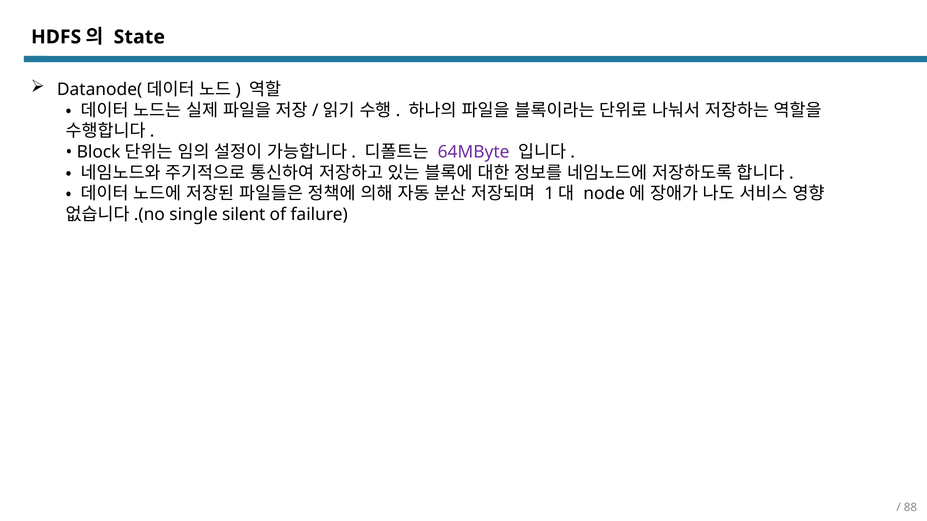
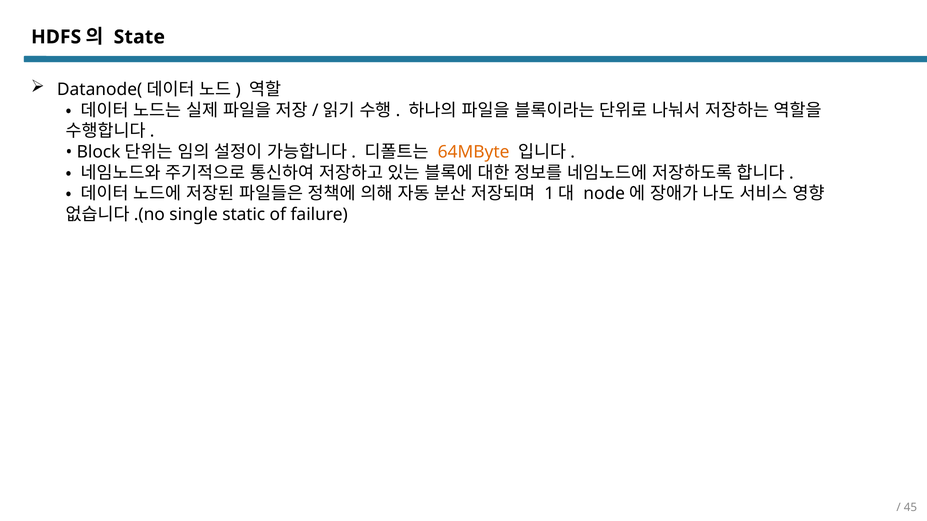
64MByte colour: purple -> orange
silent: silent -> static
88: 88 -> 45
